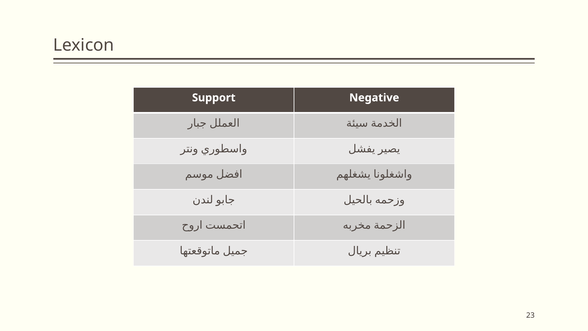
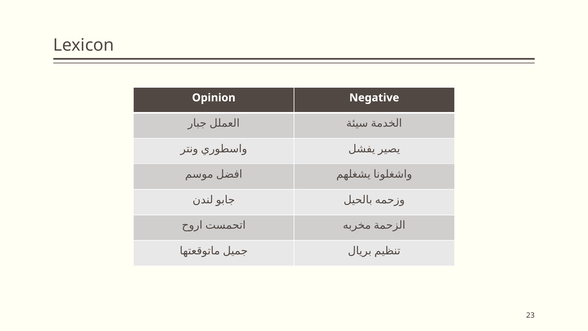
Support: Support -> Opinion
